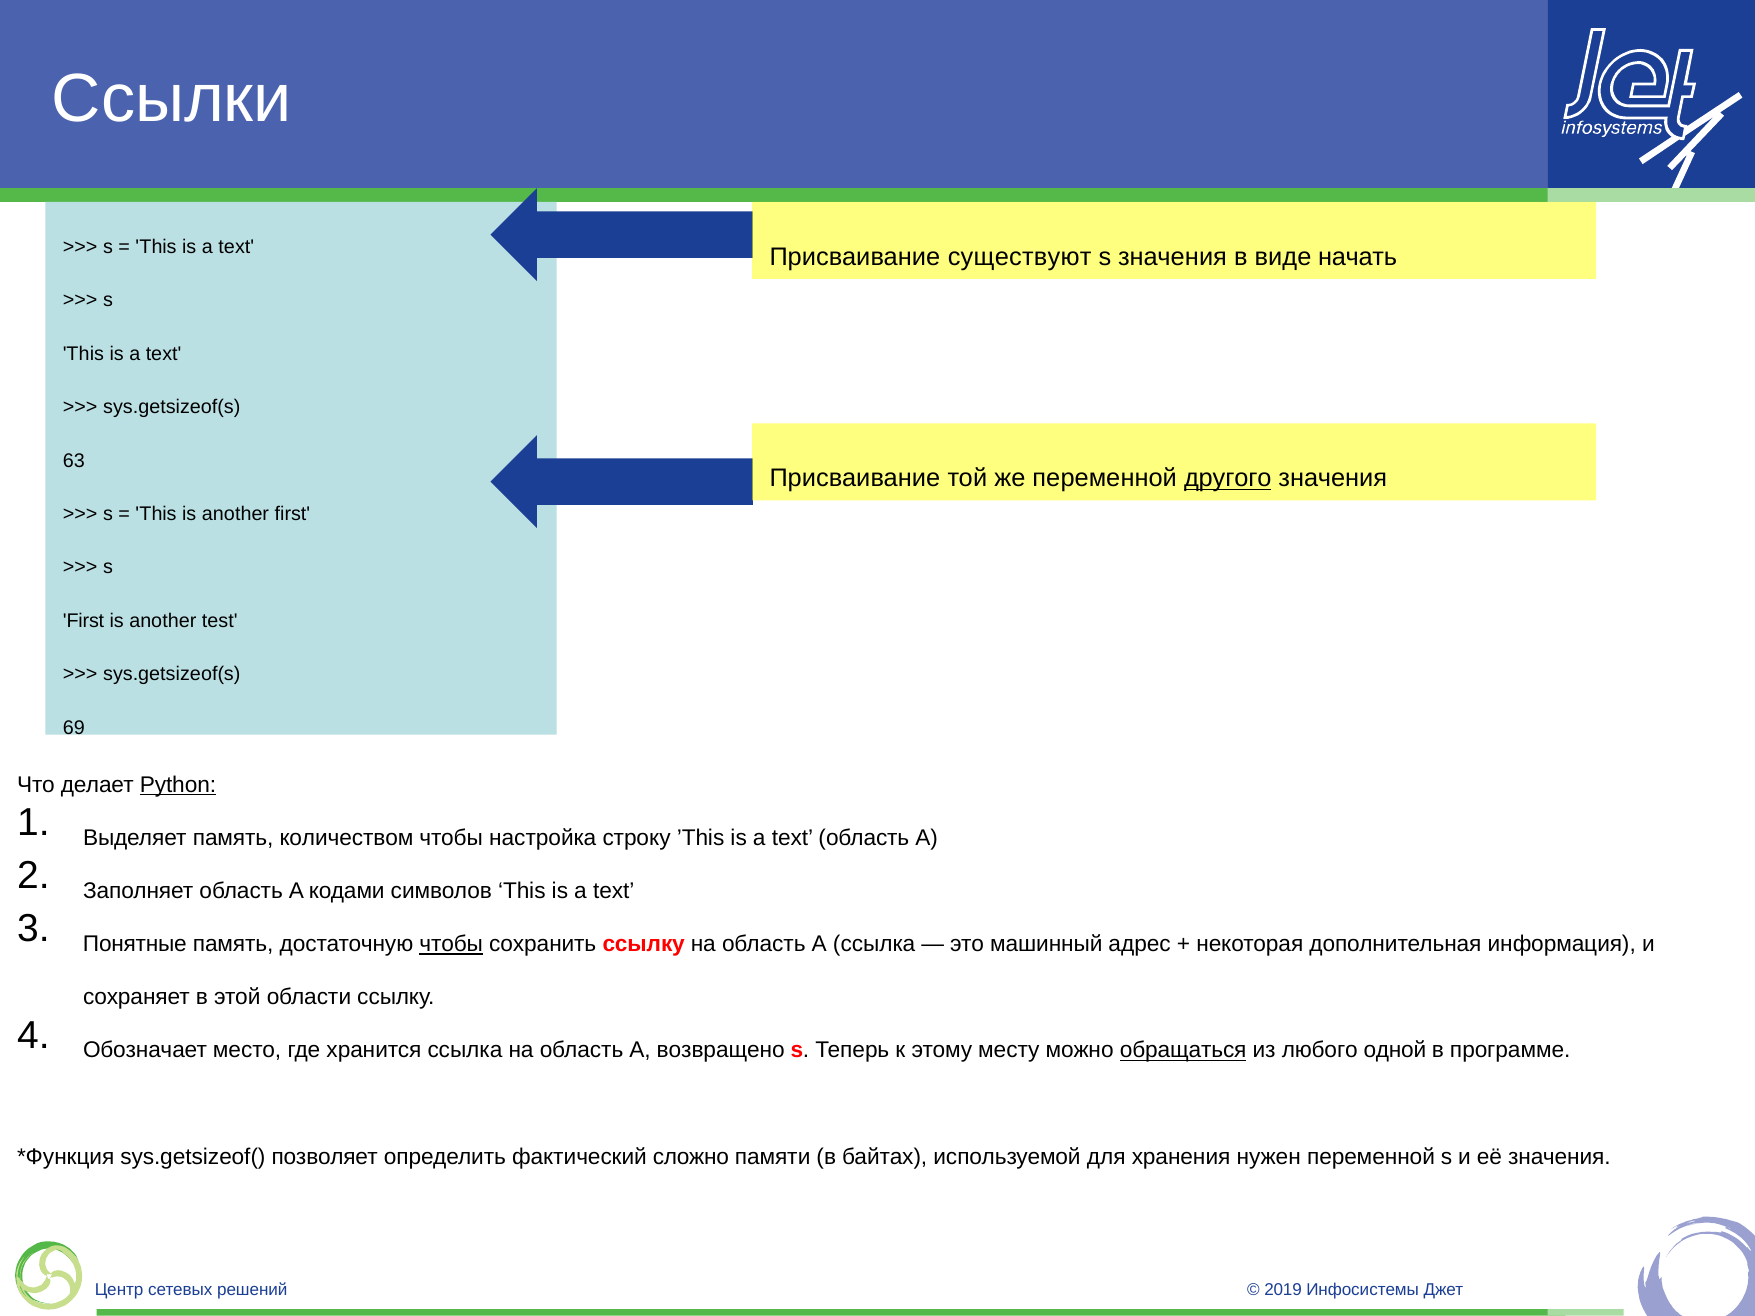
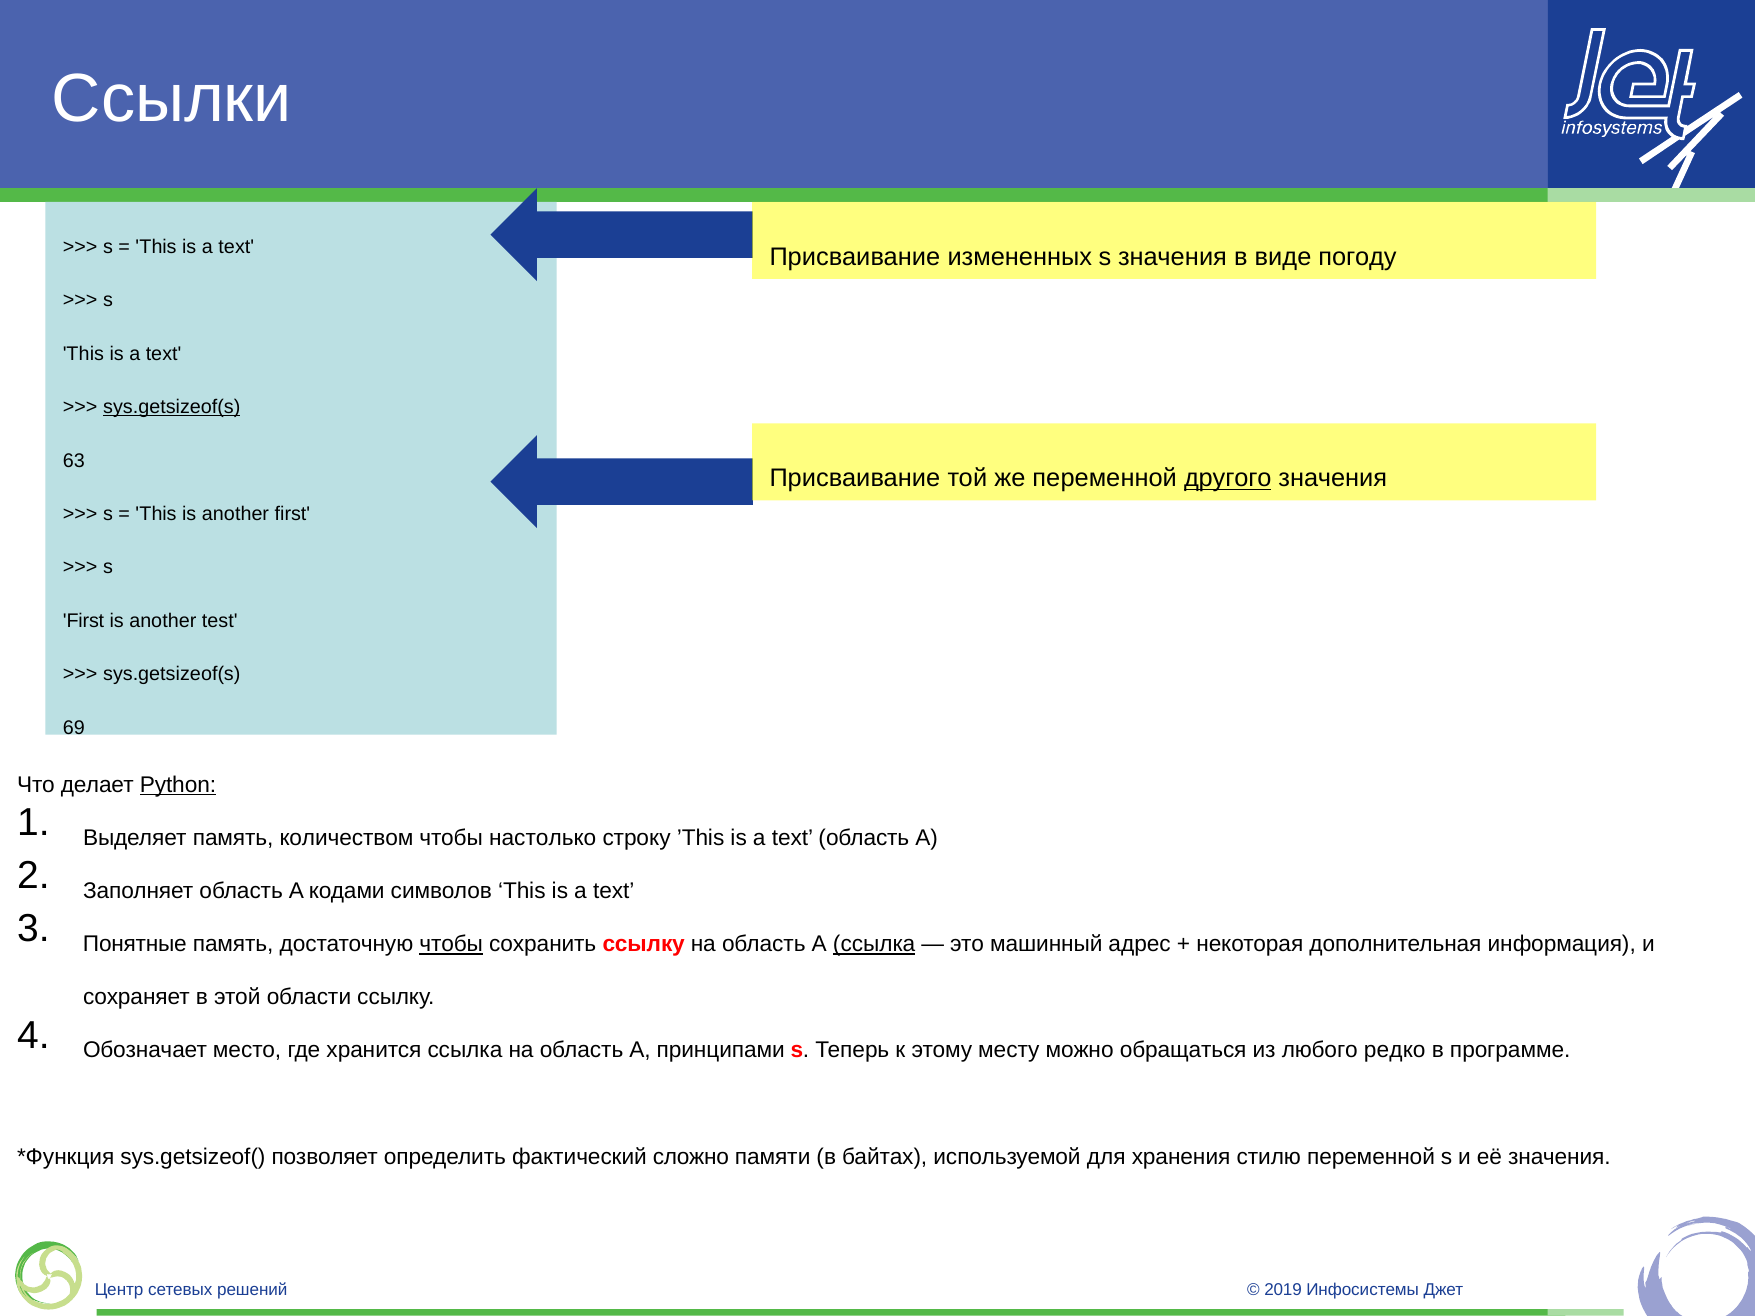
существуют: существуют -> измененных
начать: начать -> погоду
sys.getsizeof(s at (172, 407) underline: none -> present
настройка: настройка -> настолько
ссылка at (874, 944) underline: none -> present
возвращено: возвращено -> принципами
обращаться underline: present -> none
одной: одной -> редко
нужен: нужен -> стилю
